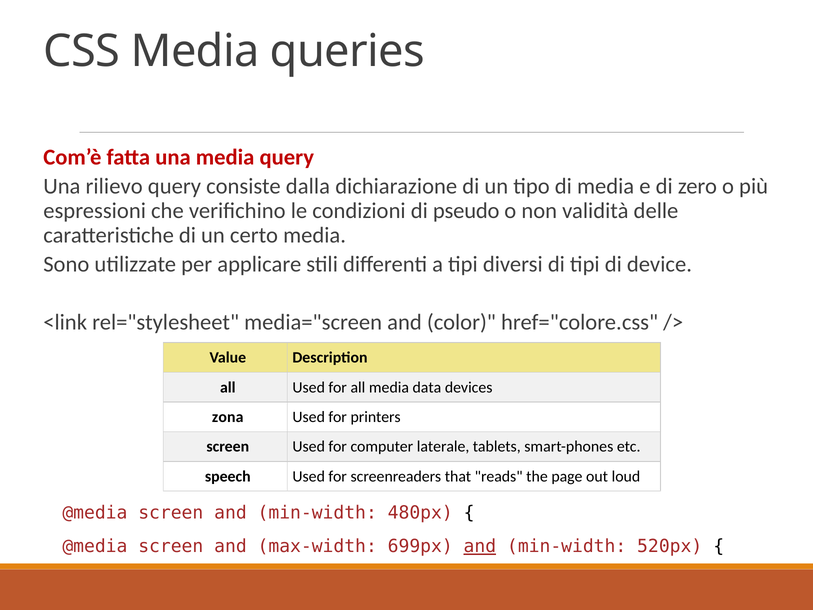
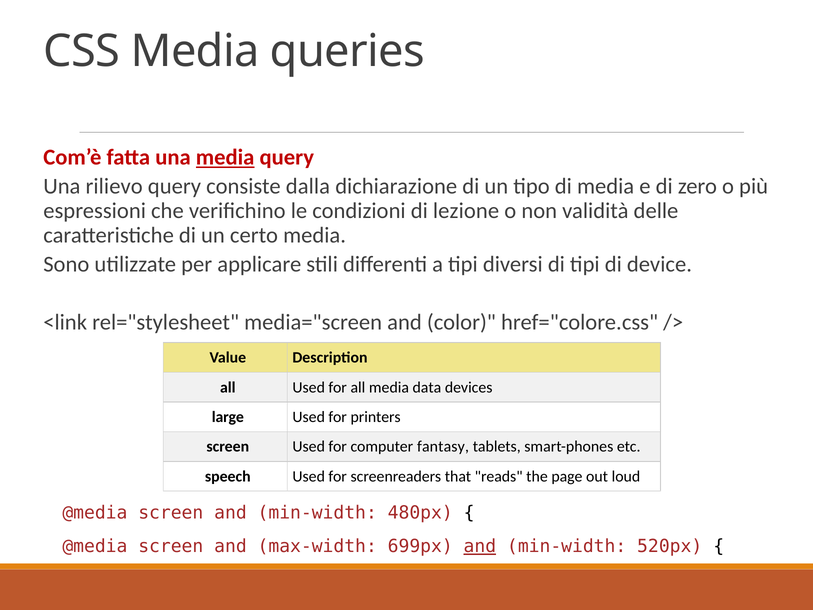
media at (225, 157) underline: none -> present
pseudo: pseudo -> lezione
zona: zona -> large
laterale: laterale -> fantasy
